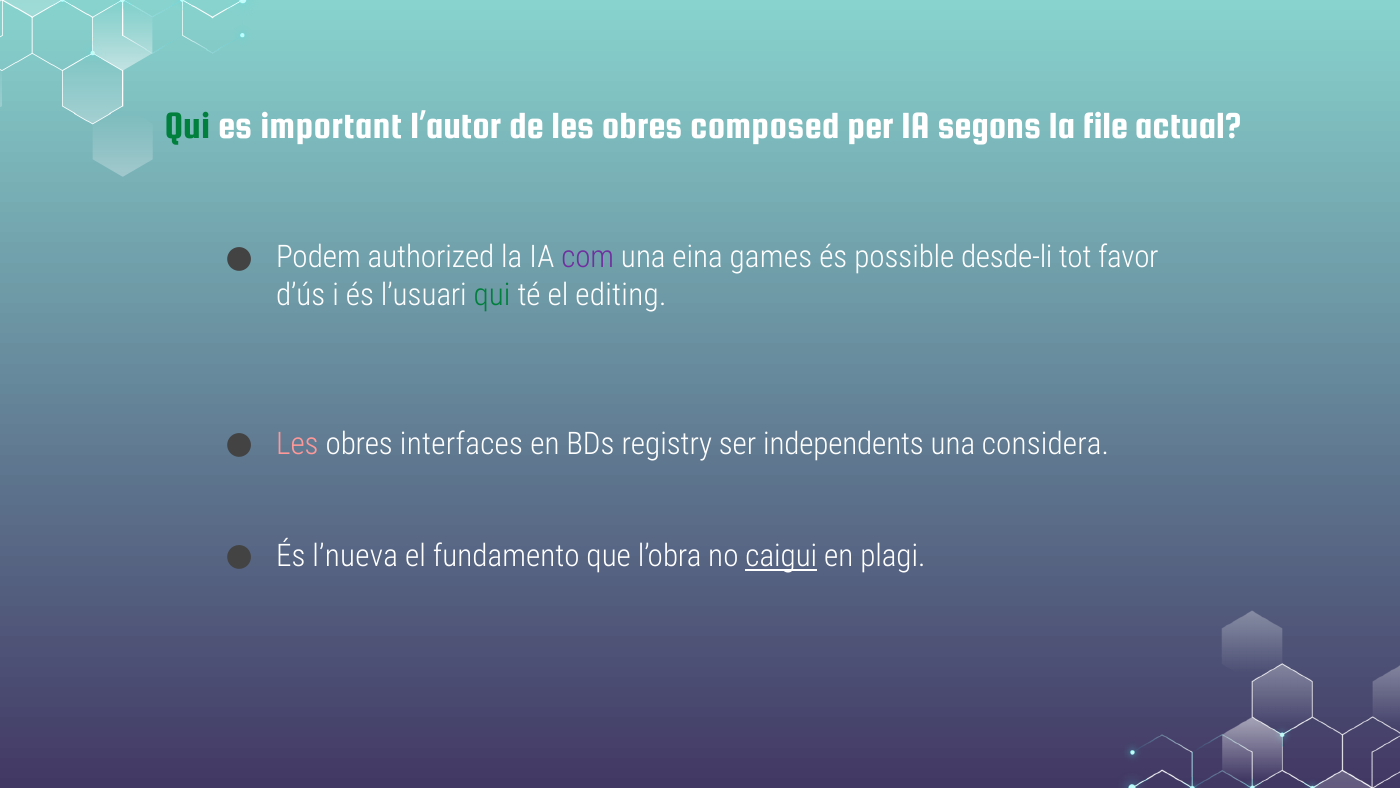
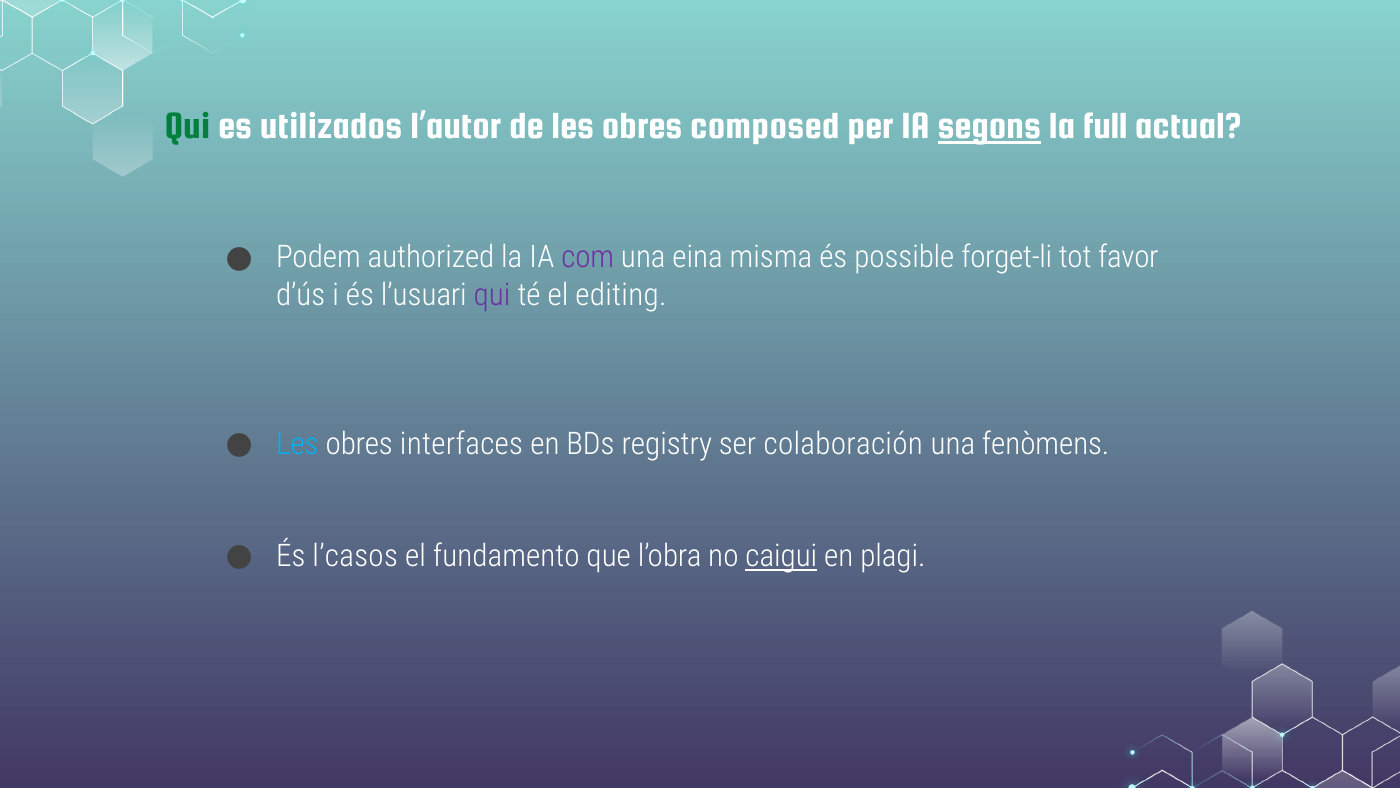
important: important -> utilizados
segons underline: none -> present
file: file -> full
games: games -> misma
desde-li: desde-li -> forget-li
qui at (492, 295) colour: green -> purple
Les at (297, 444) colour: pink -> light blue
independents: independents -> colaboración
considera: considera -> fenòmens
l’nueva: l’nueva -> l’casos
